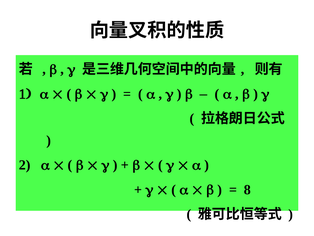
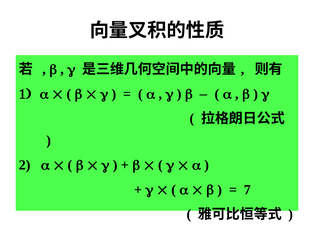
8: 8 -> 7
